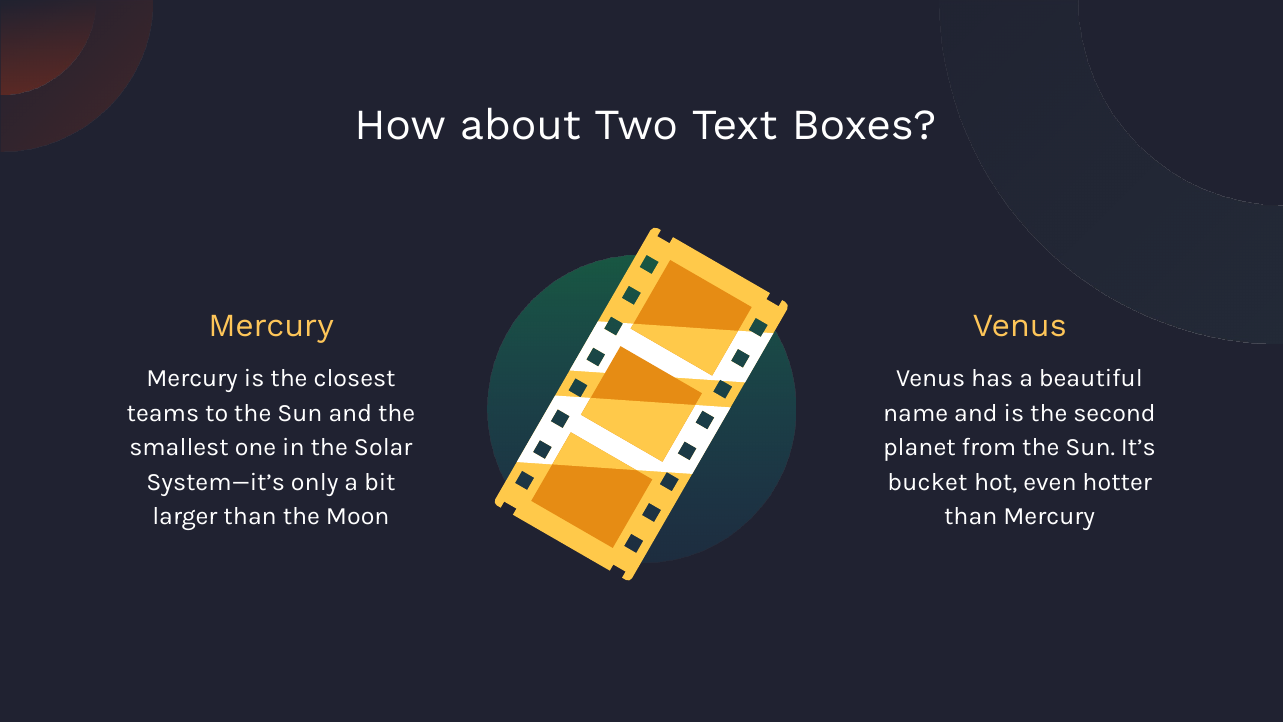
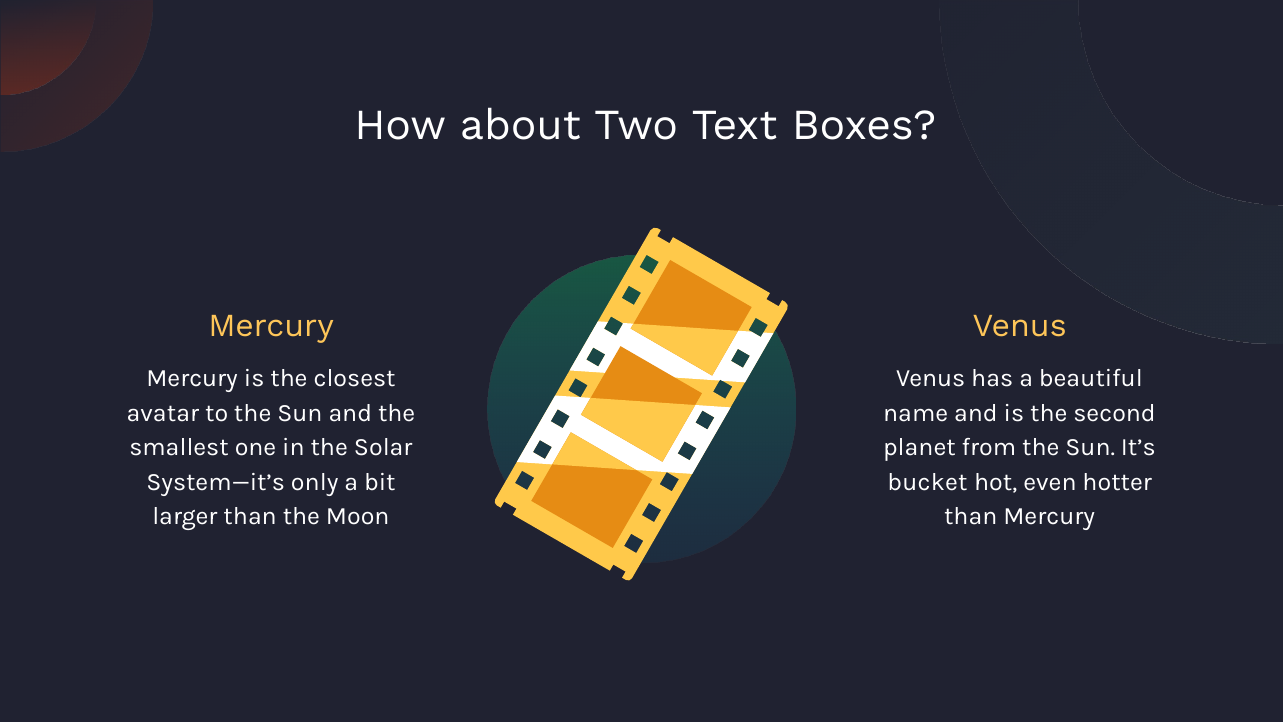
teams: teams -> avatar
